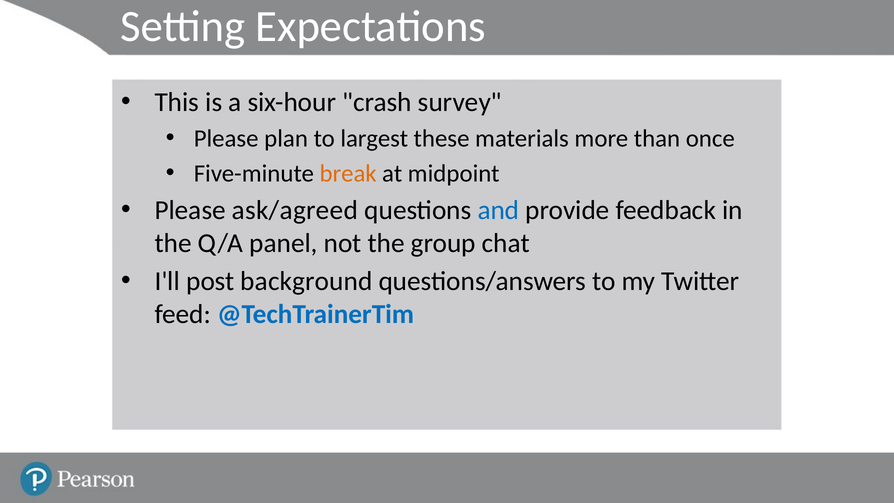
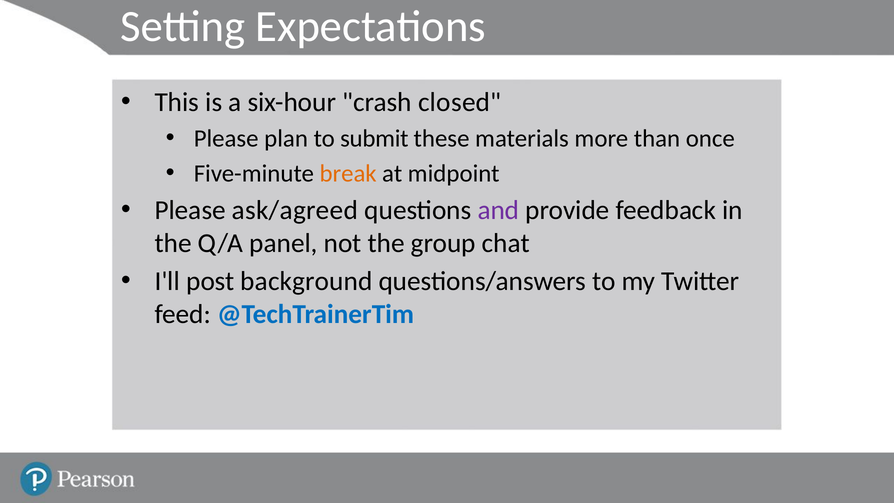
survey: survey -> closed
largest: largest -> submit
and colour: blue -> purple
